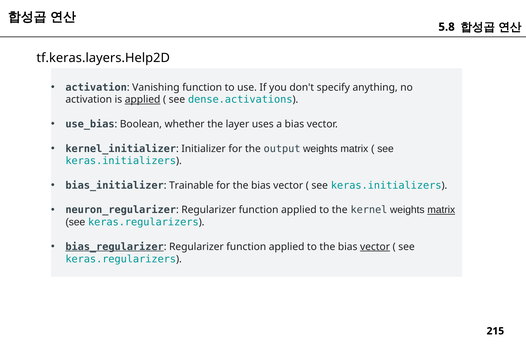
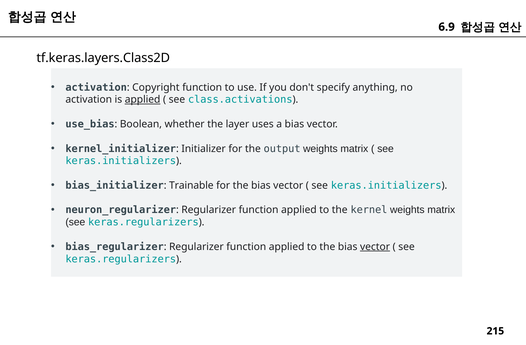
5.8: 5.8 -> 6.9
tf.keras.layers.Help2D: tf.keras.layers.Help2D -> tf.keras.layers.Class2D
Vanishing: Vanishing -> Copyright
dense.activations: dense.activations -> class.activations
matrix at (441, 210) underline: present -> none
bias_regularizer underline: present -> none
